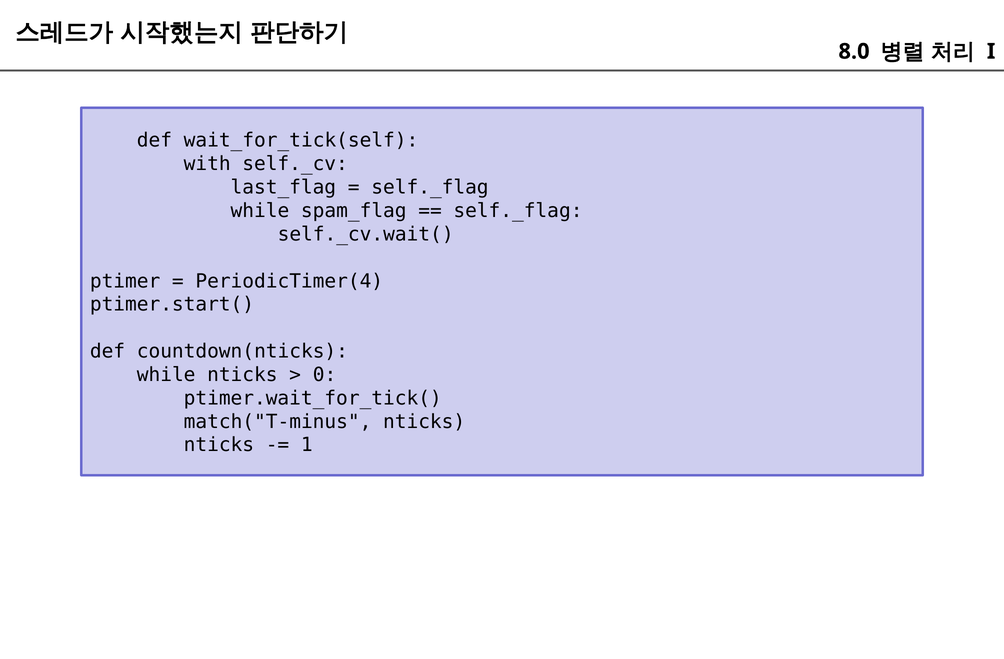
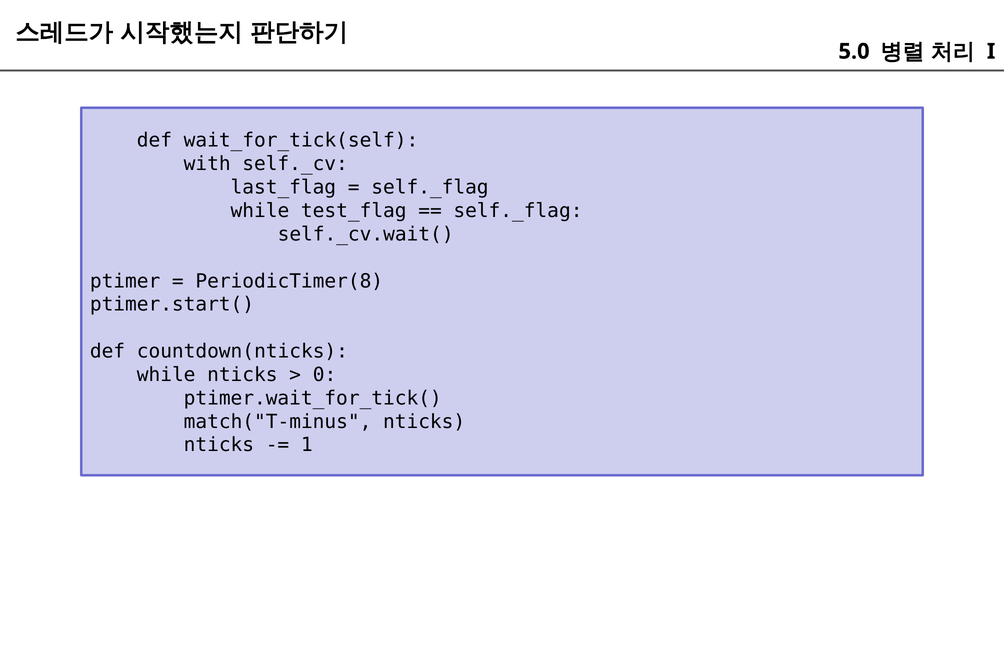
8.0: 8.0 -> 5.0
spam_flag: spam_flag -> test_flag
PeriodicTimer(4: PeriodicTimer(4 -> PeriodicTimer(8
